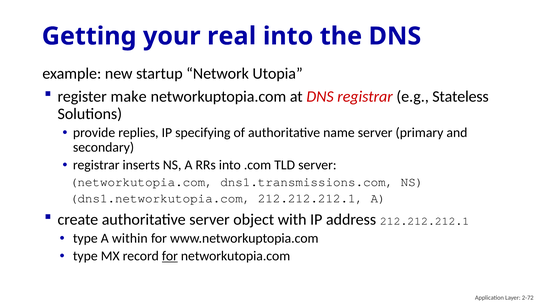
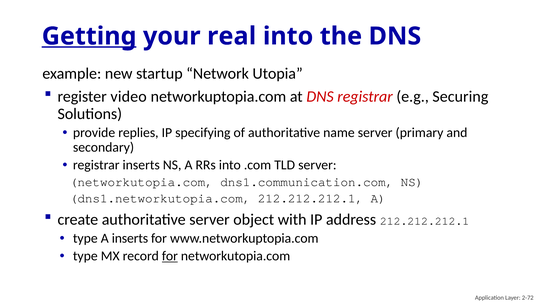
Getting underline: none -> present
make: make -> video
Stateless: Stateless -> Securing
dns1.transmissions.com: dns1.transmissions.com -> dns1.communication.com
A within: within -> inserts
